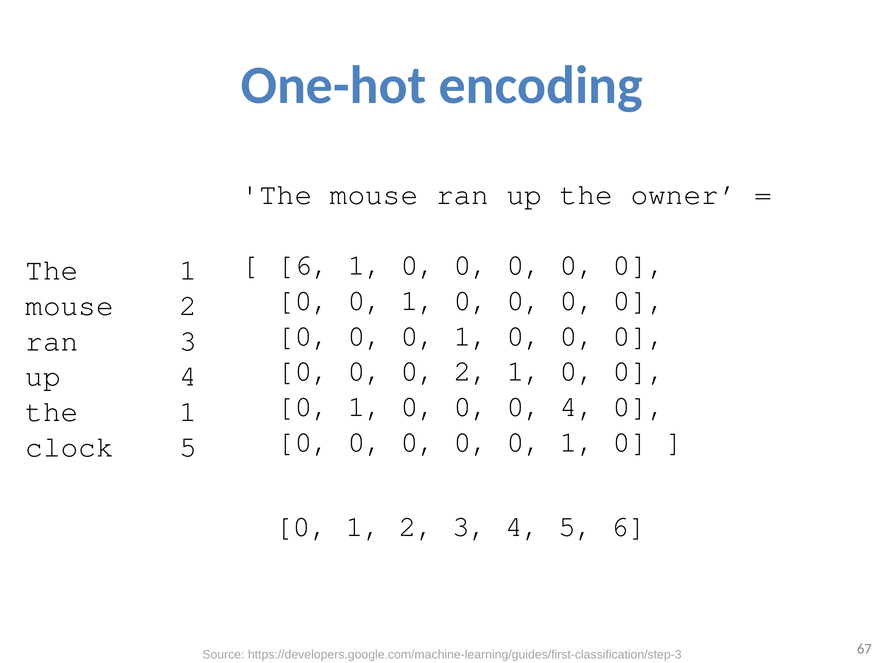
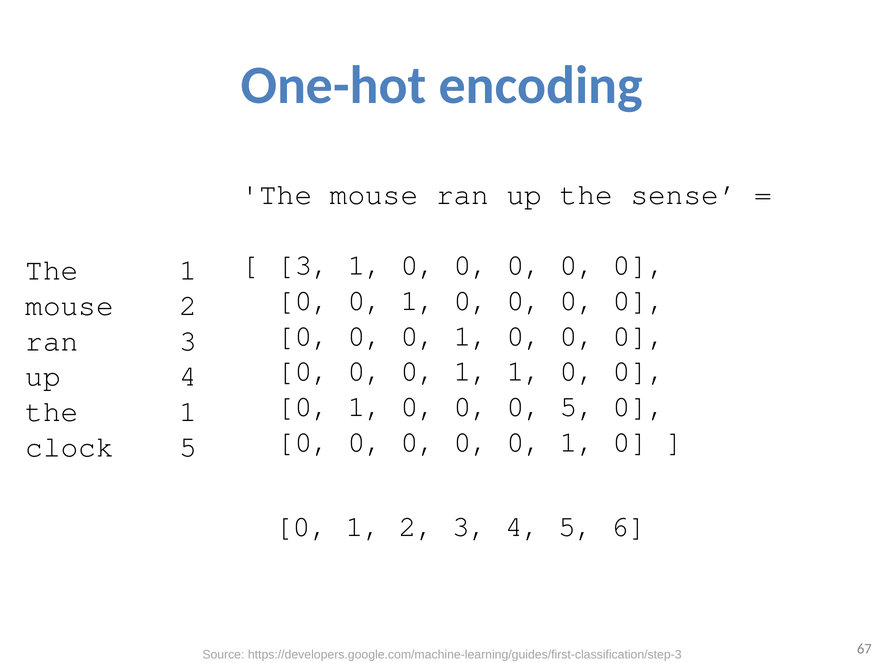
owner: owner -> sense
6 at (303, 265): 6 -> 3
2 at (471, 371): 2 -> 1
0 4: 4 -> 5
